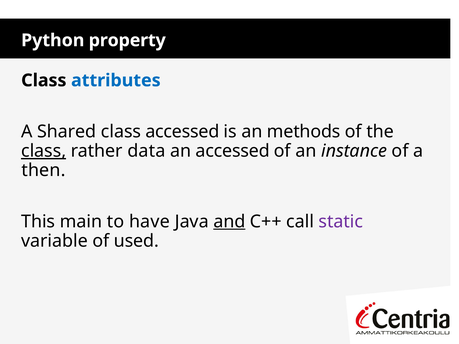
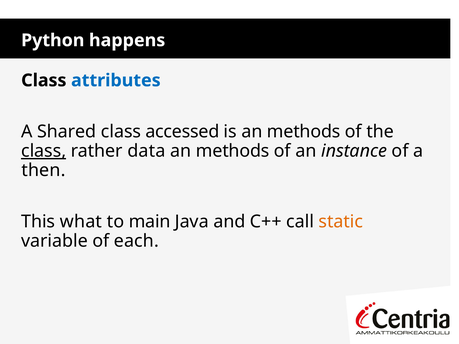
property: property -> happens
accessed at (233, 151): accessed -> methods
main: main -> what
have: have -> main
and underline: present -> none
static colour: purple -> orange
used: used -> each
